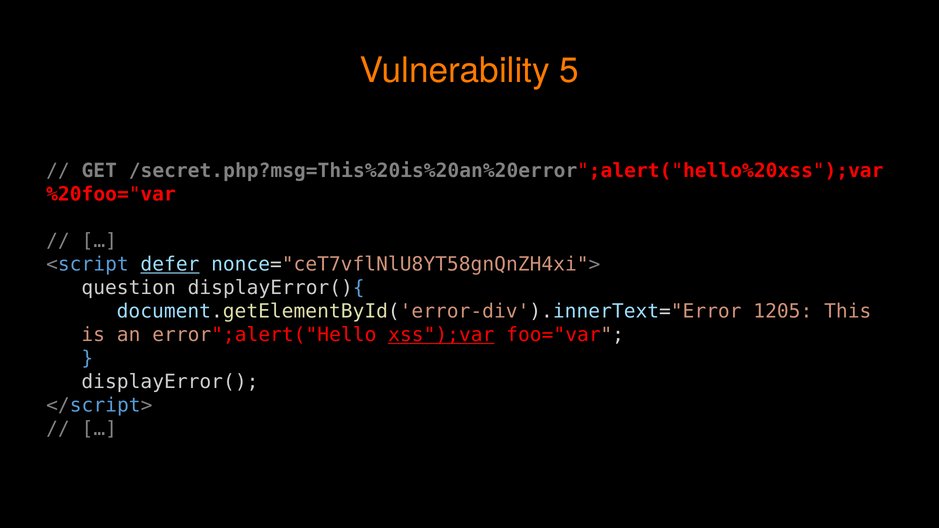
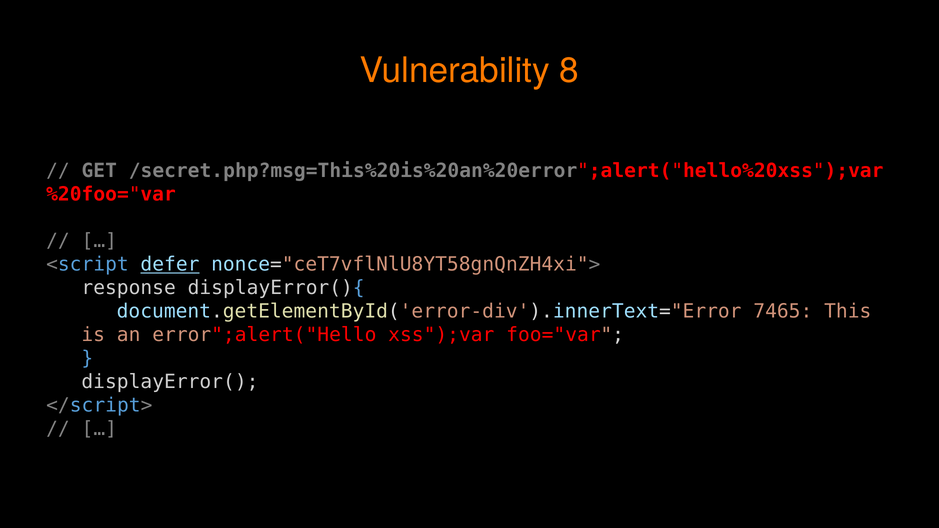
5: 5 -> 8
question: question -> response
1205: 1205 -> 7465
xss");var underline: present -> none
